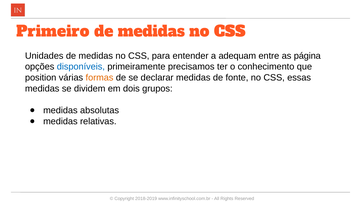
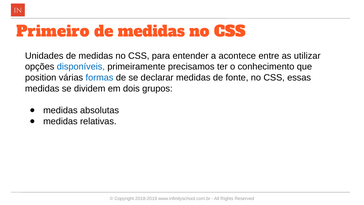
adequam: adequam -> acontece
página: página -> utilizar
formas colour: orange -> blue
